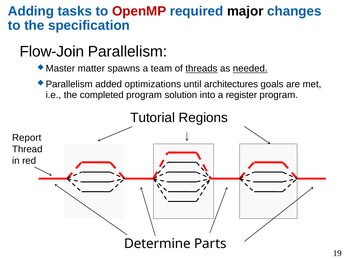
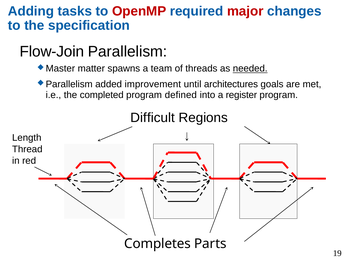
major colour: black -> red
threads underline: present -> none
optimizations: optimizations -> improvement
solution: solution -> defined
Tutorial: Tutorial -> Difficult
Report: Report -> Length
Determine: Determine -> Completes
